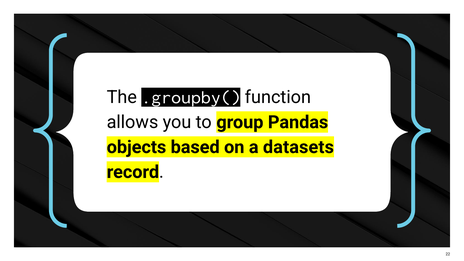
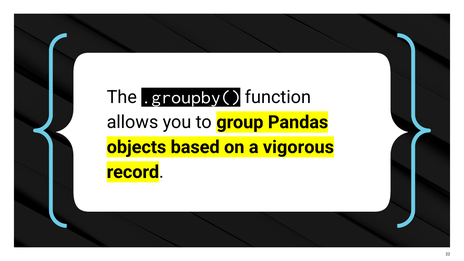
datasets: datasets -> vigorous
